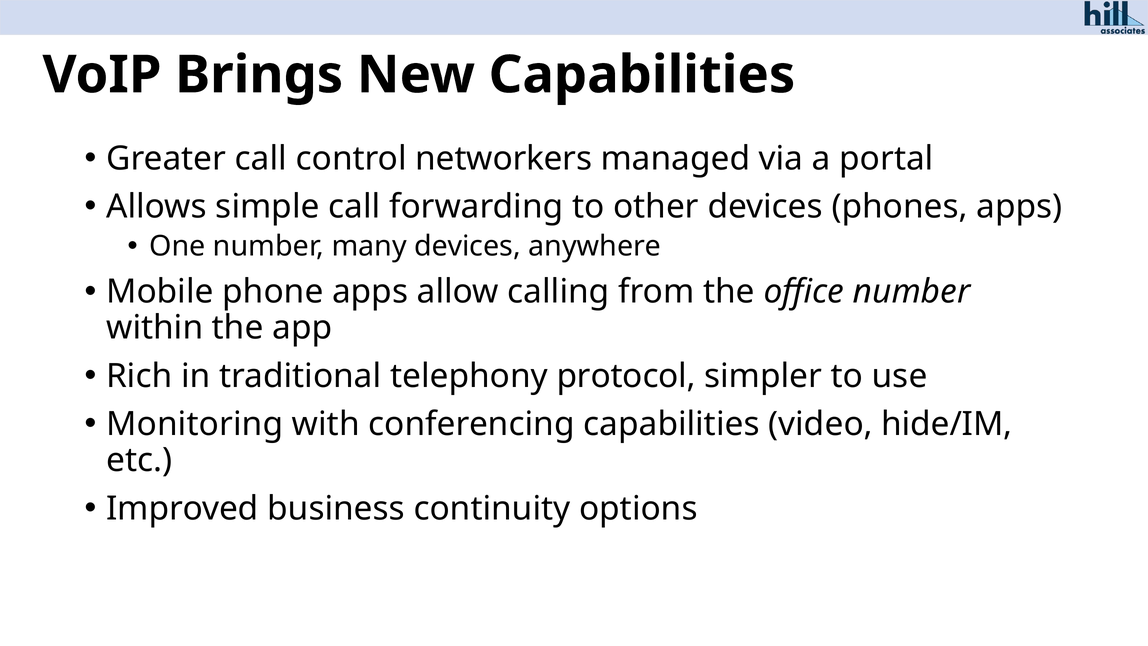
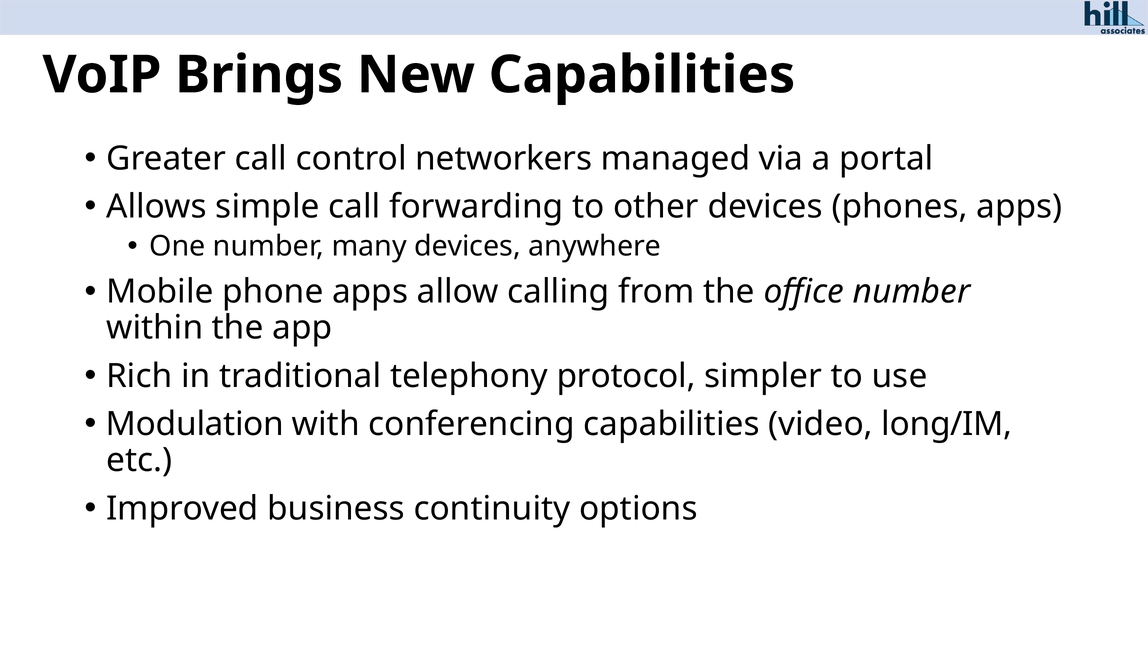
Monitoring: Monitoring -> Modulation
hide/IM: hide/IM -> long/IM
